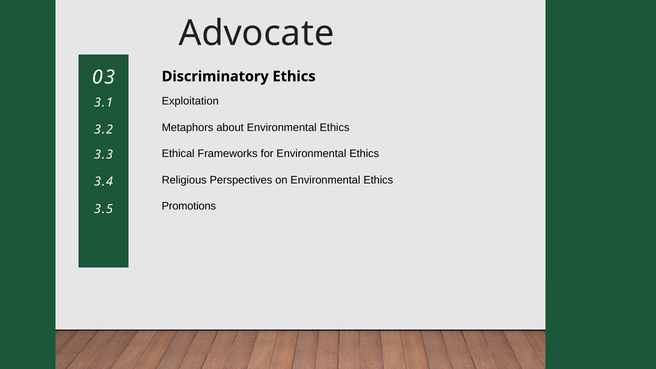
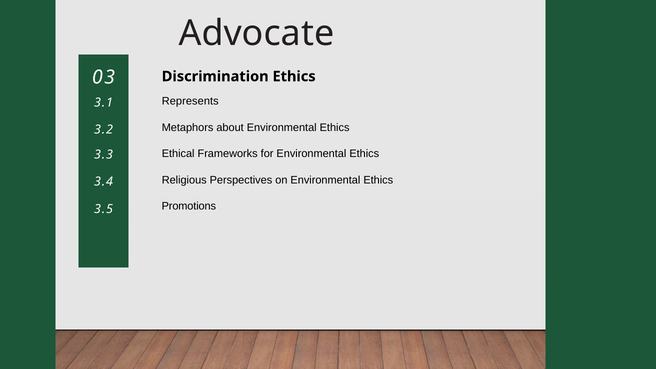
Discriminatory: Discriminatory -> Discrimination
Exploitation: Exploitation -> Represents
